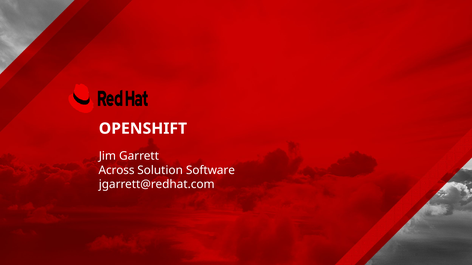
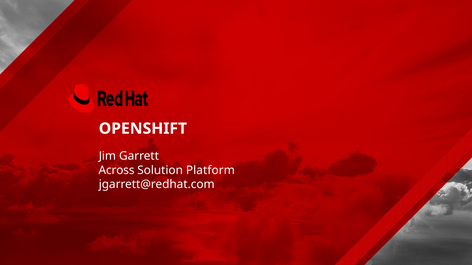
Software: Software -> Platform
